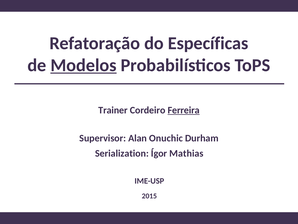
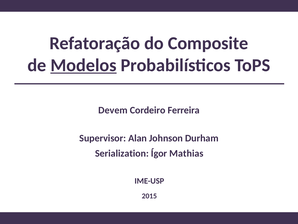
Específicas: Específicas -> Composite
Trainer: Trainer -> Devem
Ferreira underline: present -> none
Onuchic: Onuchic -> Johnson
